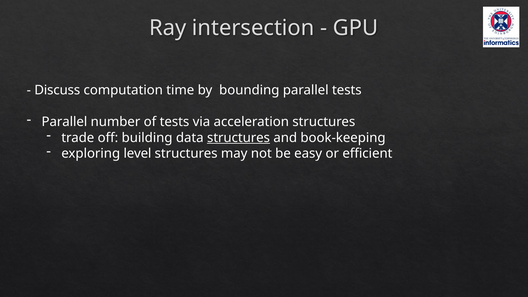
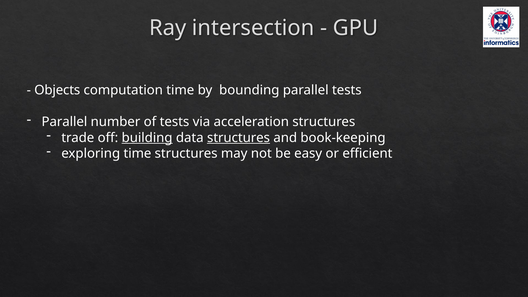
Discuss: Discuss -> Objects
building underline: none -> present
exploring level: level -> time
